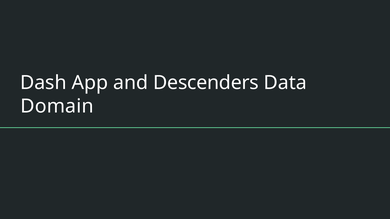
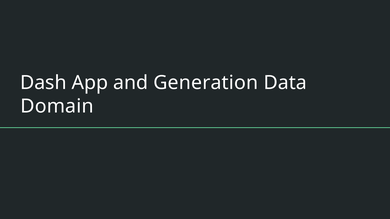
Descenders: Descenders -> Generation
